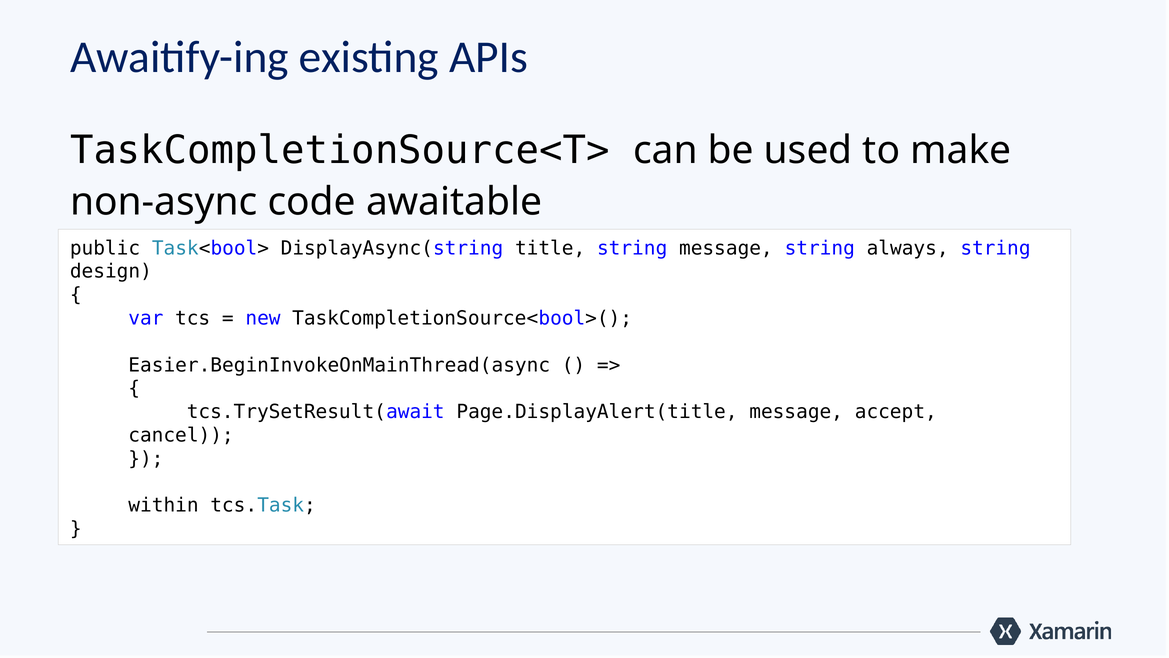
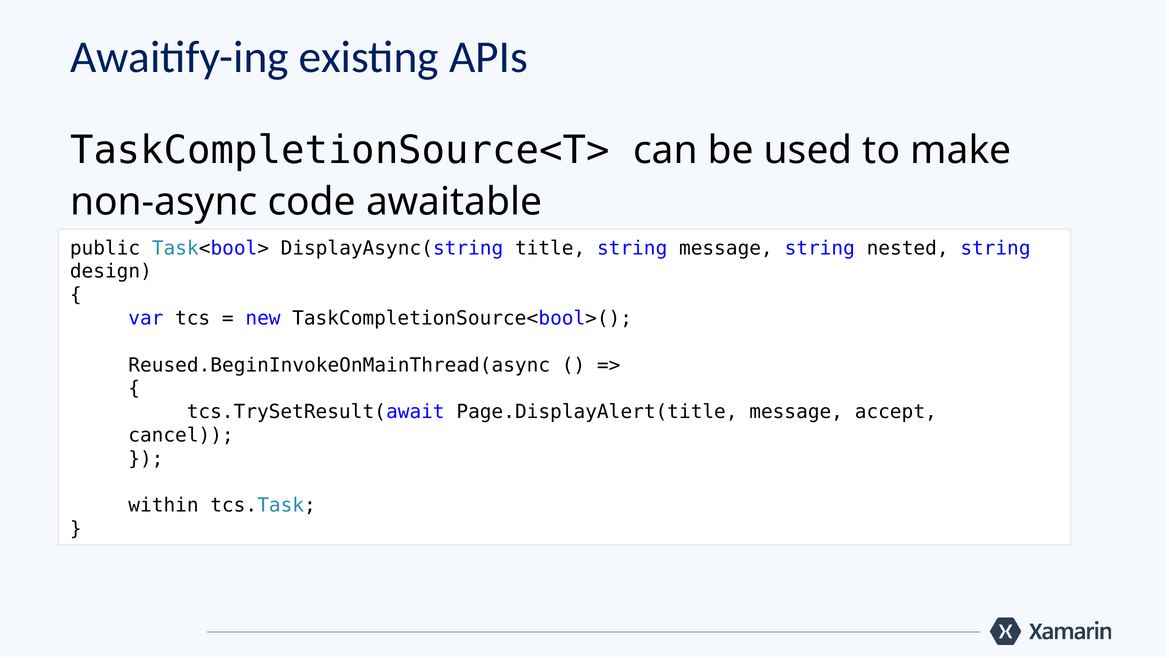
always: always -> nested
Easier.BeginInvokeOnMainThread(async: Easier.BeginInvokeOnMainThread(async -> Reused.BeginInvokeOnMainThread(async
